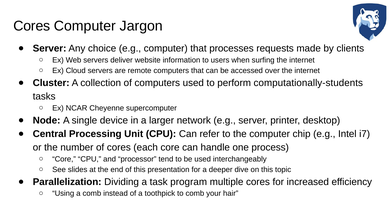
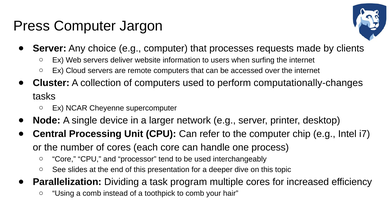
Cores at (32, 26): Cores -> Press
computationally-students: computationally-students -> computationally-changes
